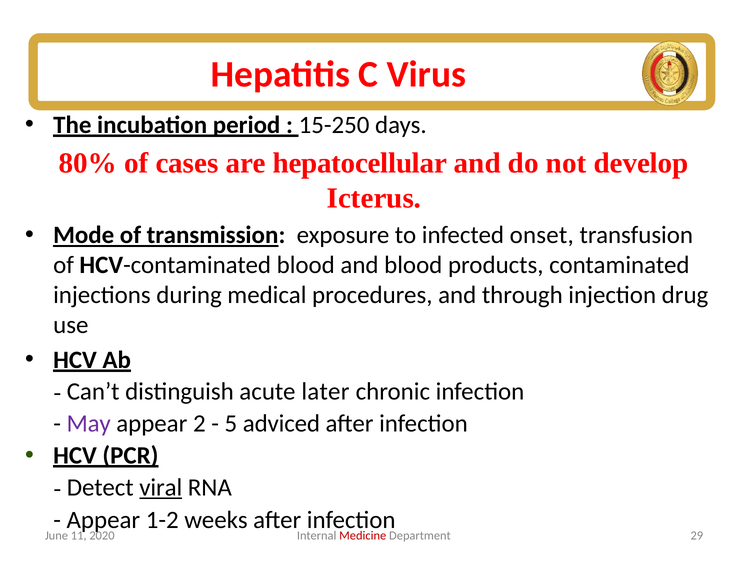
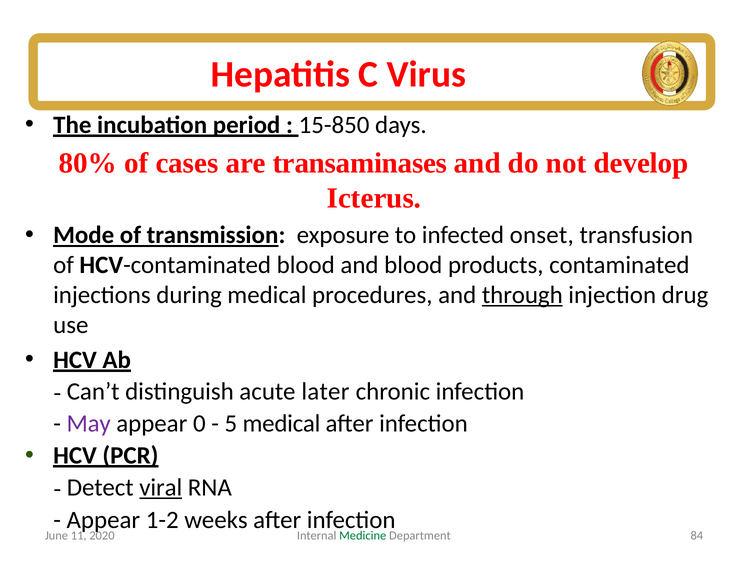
15-250: 15-250 -> 15-850
hepatocellular: hepatocellular -> transaminases
through underline: none -> present
2: 2 -> 0
5 adviced: adviced -> medical
Medicine colour: red -> green
29: 29 -> 84
